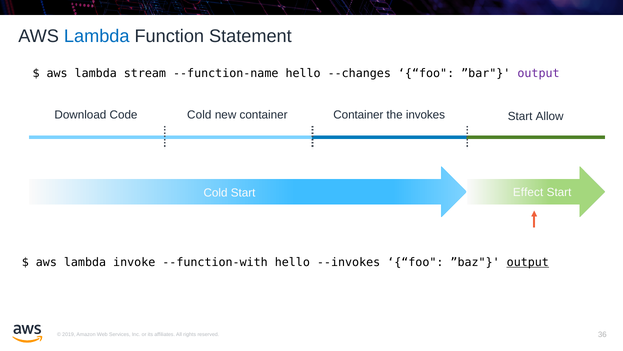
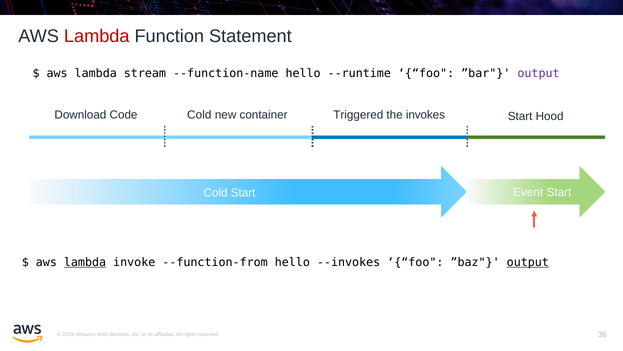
Lambda at (97, 36) colour: blue -> red
--changes: --changes -> --runtime
container Container: Container -> Triggered
Allow: Allow -> Hood
Effect: Effect -> Event
lambda at (85, 262) underline: none -> present
--function-with: --function-with -> --function-from
